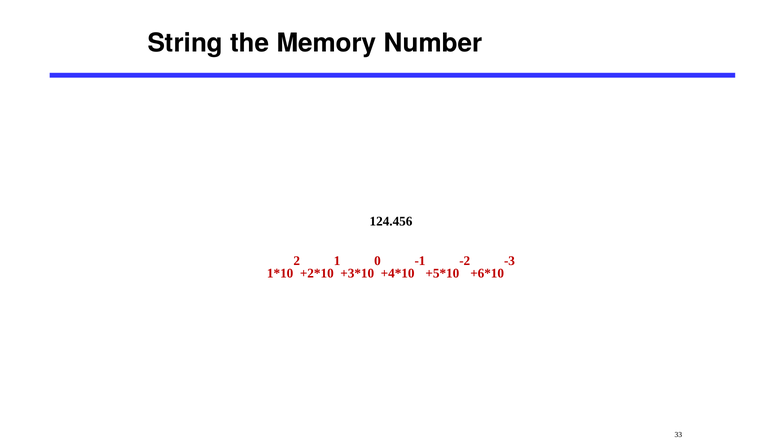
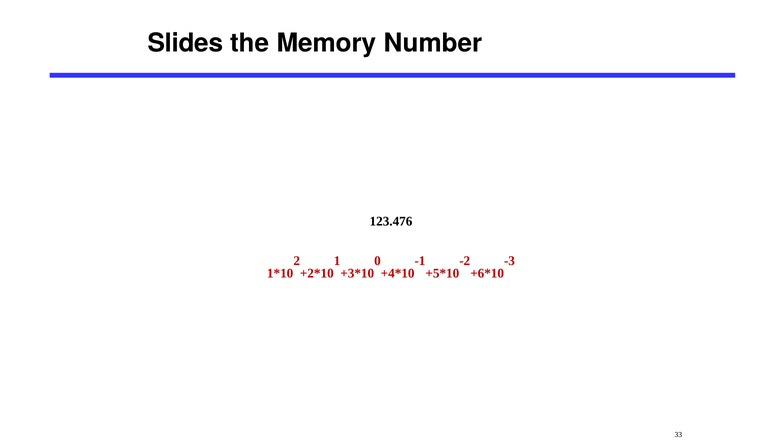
String: String -> Slides
124.456: 124.456 -> 123.476
